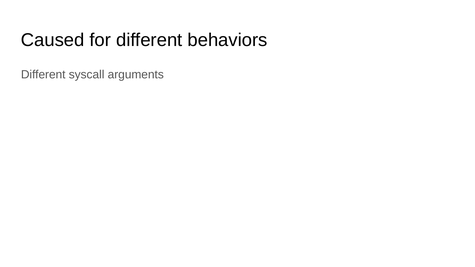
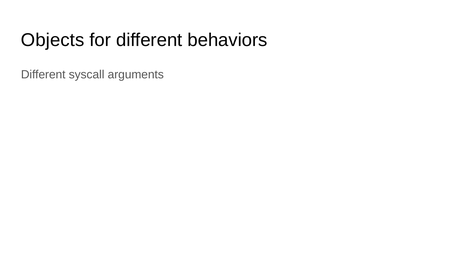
Caused: Caused -> Objects
